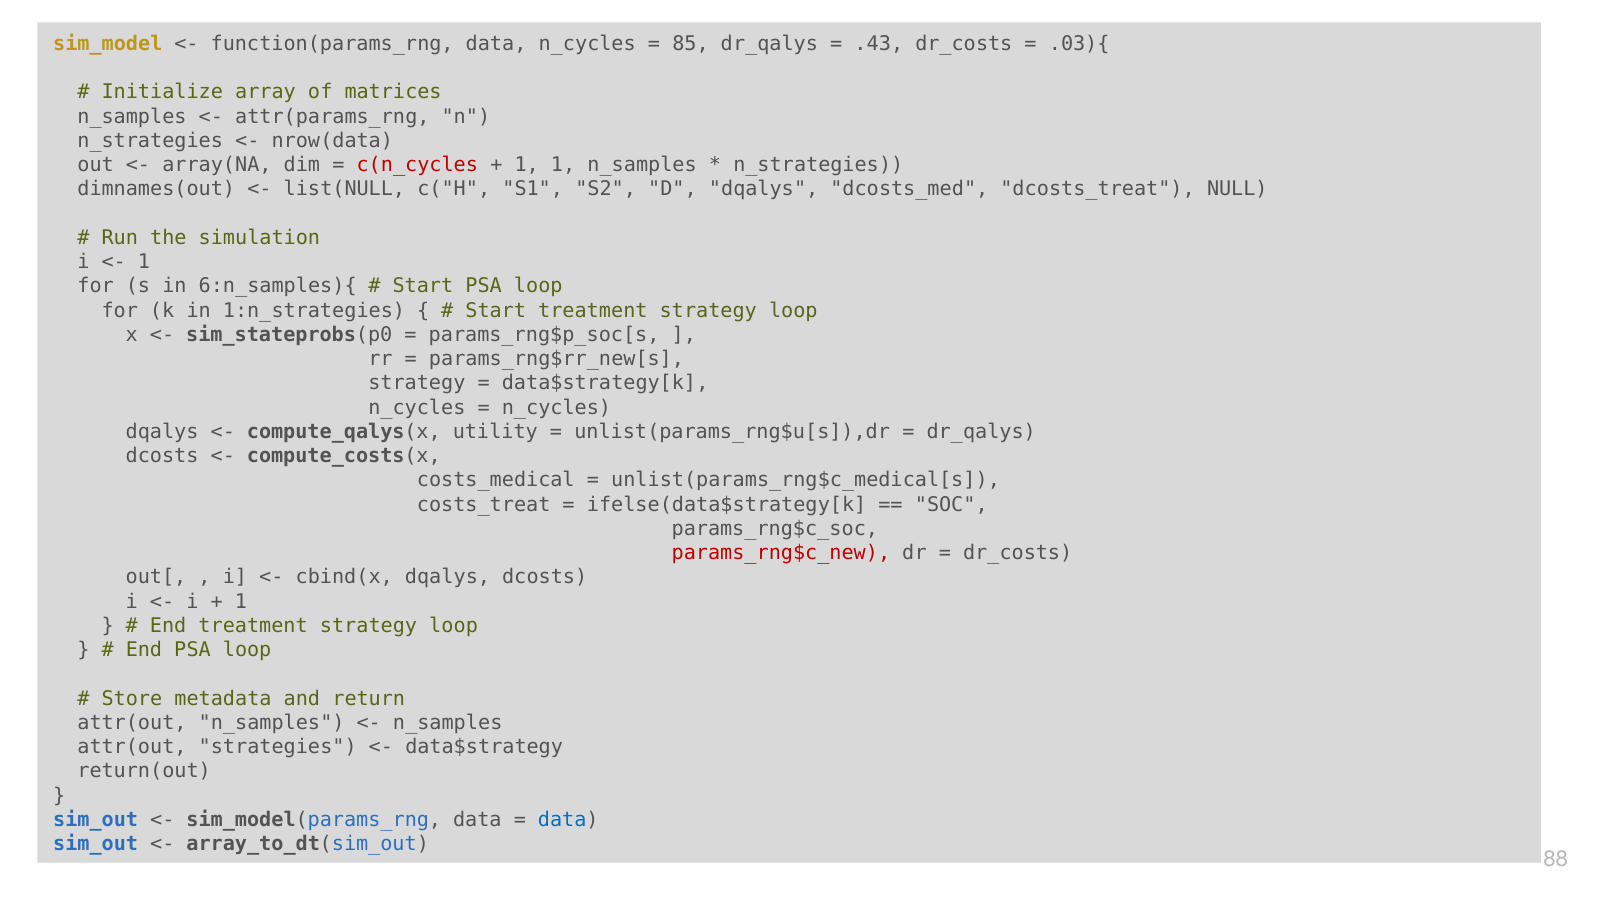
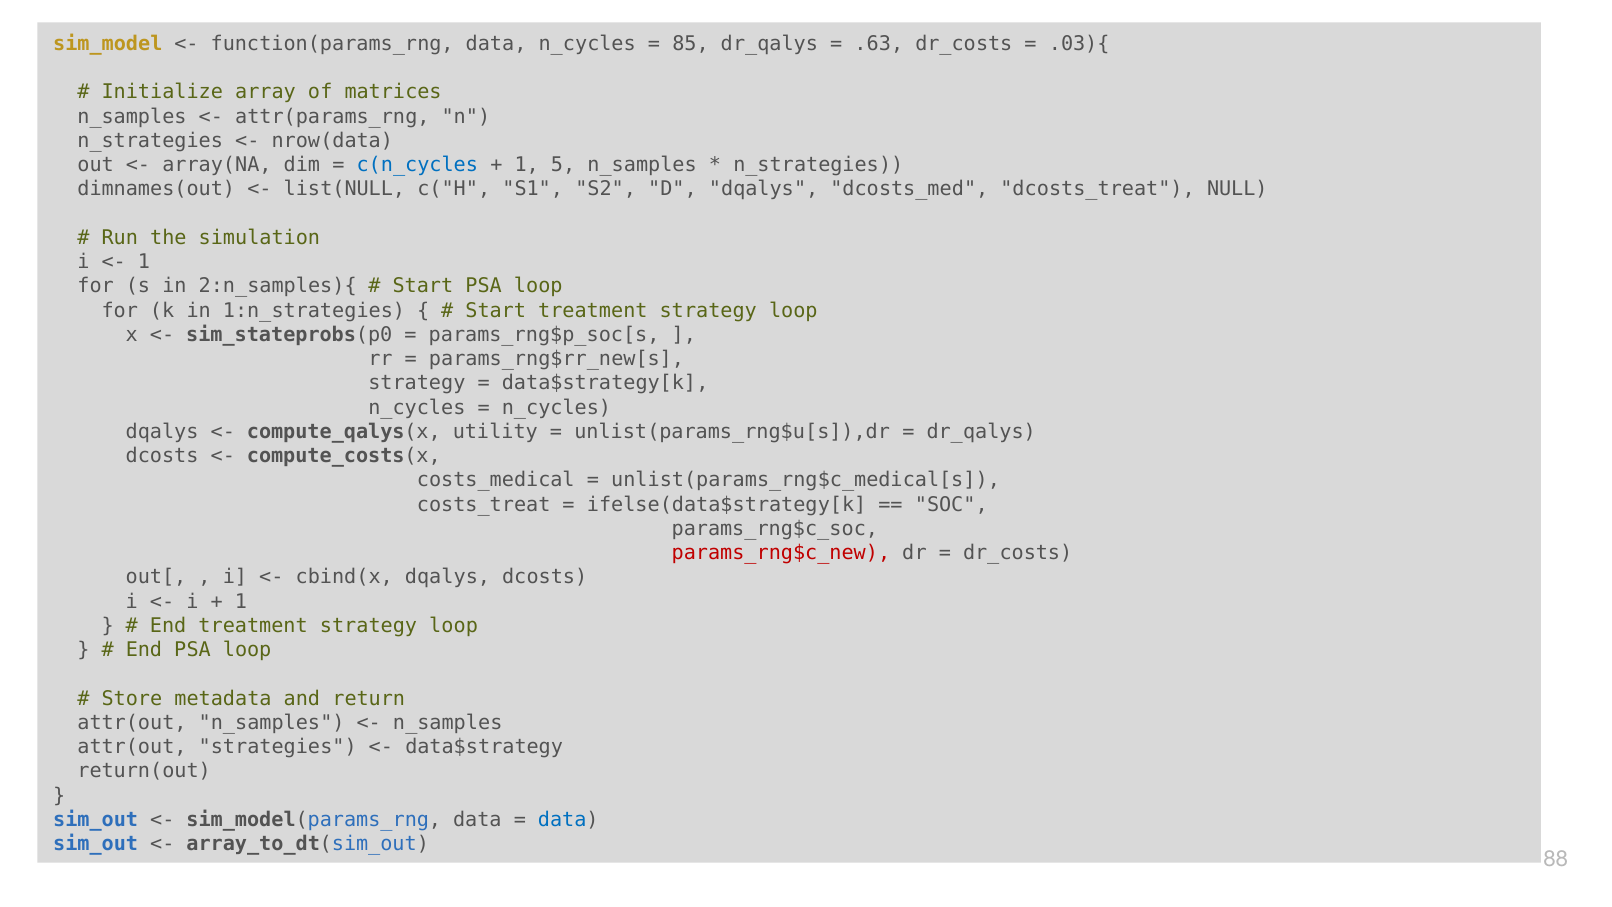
.43: .43 -> .63
c(n_cycles colour: red -> blue
1 1: 1 -> 5
6:n_samples){: 6:n_samples){ -> 2:n_samples){
